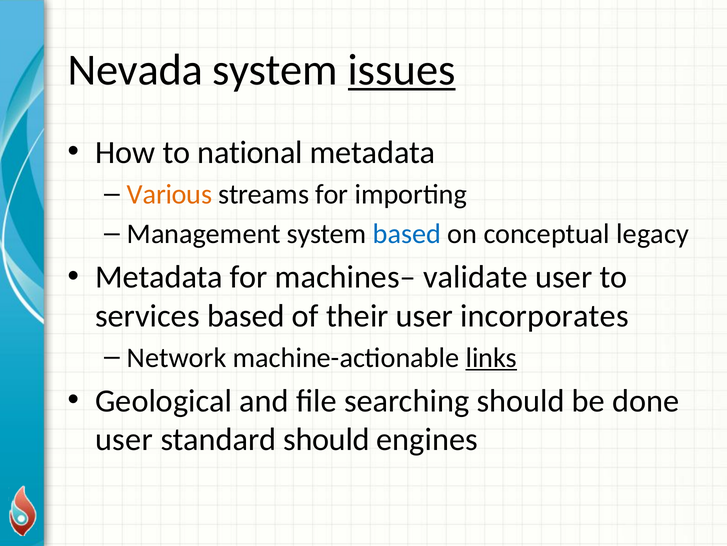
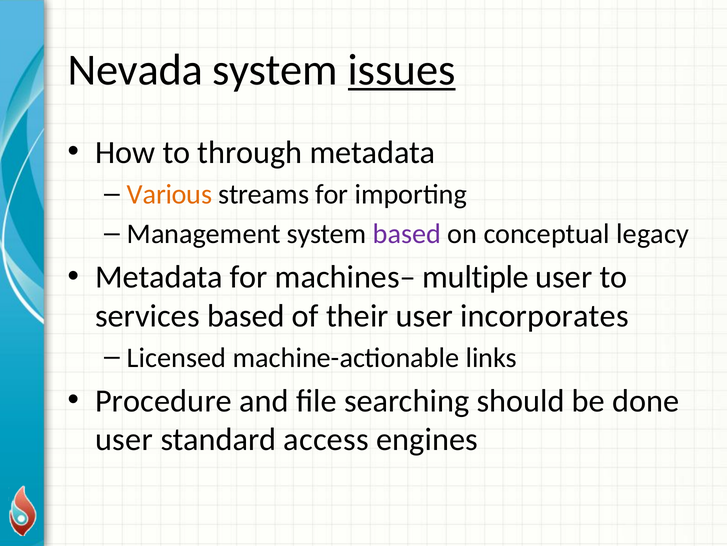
national: national -> through
based at (407, 234) colour: blue -> purple
validate: validate -> multiple
Network: Network -> Licensed
links underline: present -> none
Geological: Geological -> Procedure
standard should: should -> access
